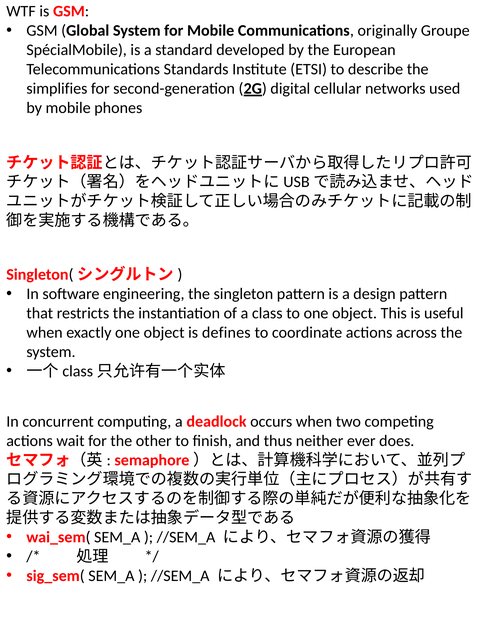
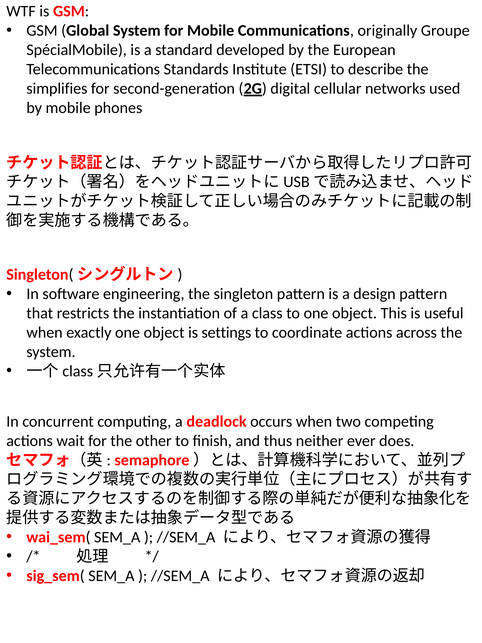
defines: defines -> settings
